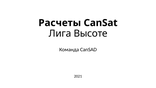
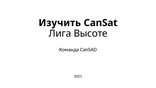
Расчеты: Расчеты -> Изучить
